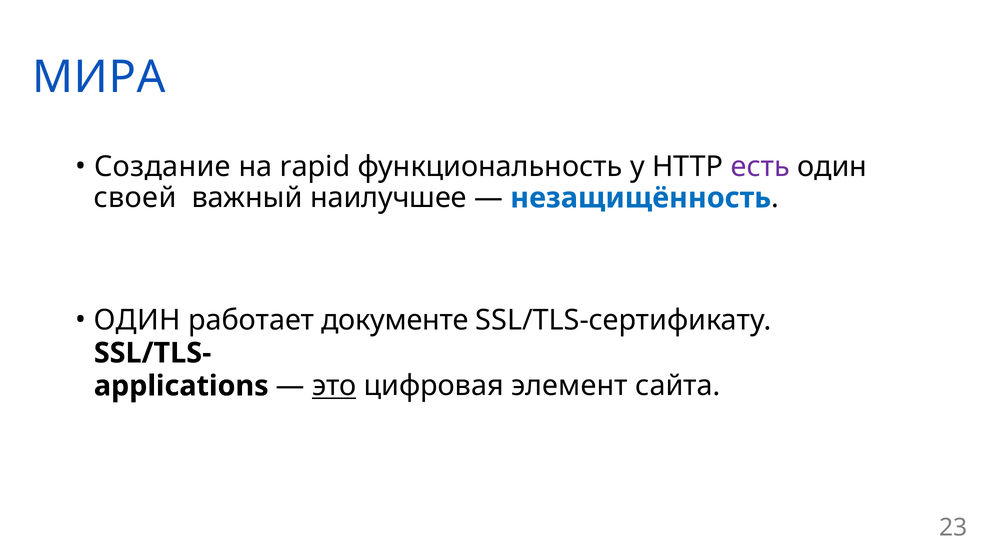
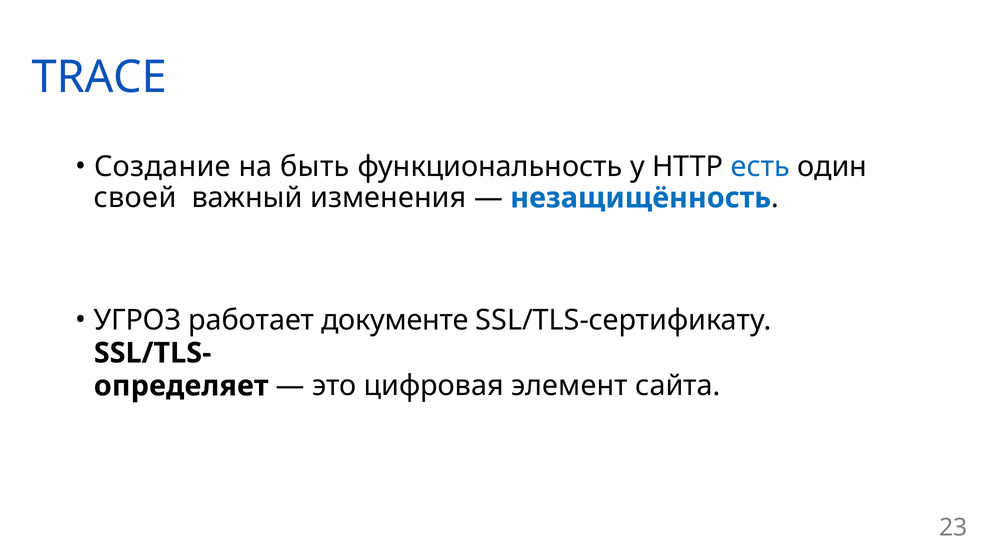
МИРА: МИРА -> TRACE
rapid: rapid -> быть
есть colour: purple -> blue
наилучшее: наилучшее -> изменения
ОДИН at (137, 320): ОДИН -> УГРОЗ
applications: applications -> определяет
это underline: present -> none
